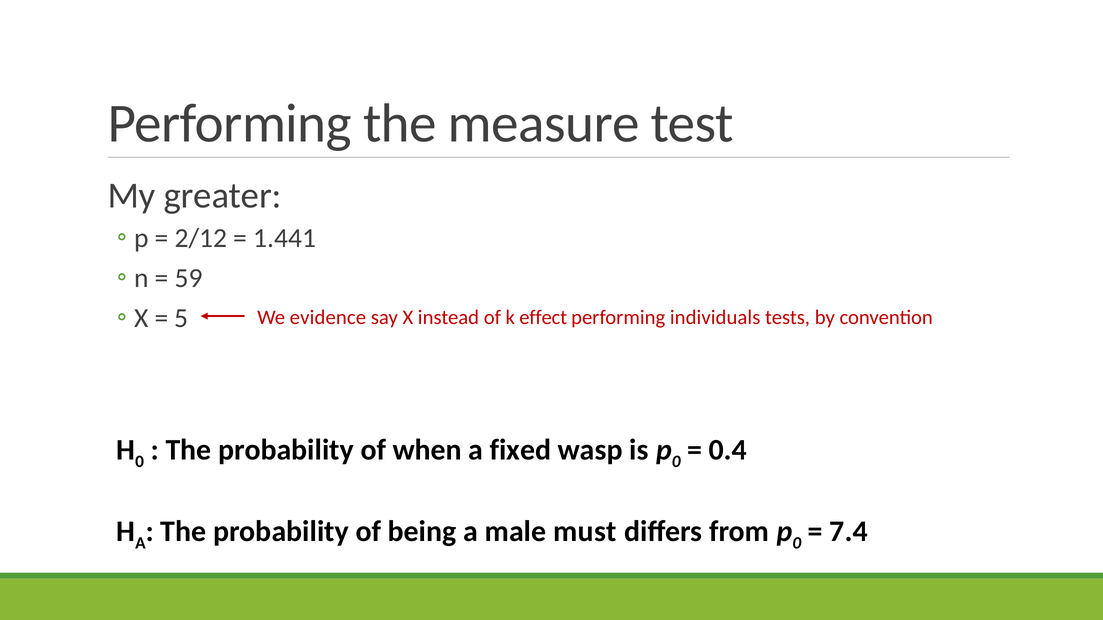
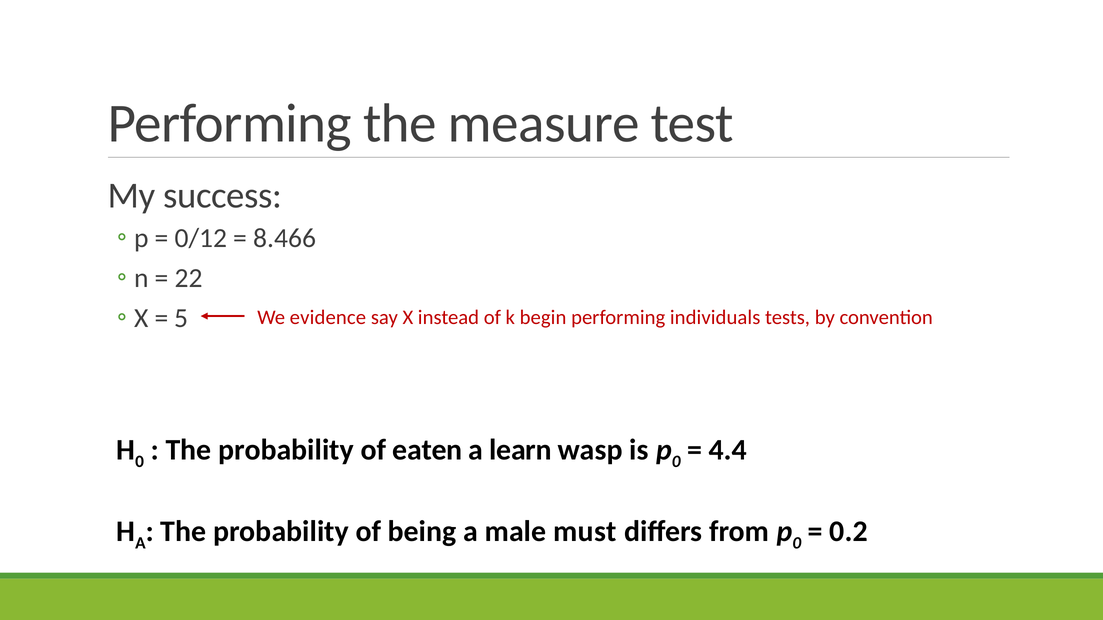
greater: greater -> success
2/12: 2/12 -> 0/12
1.441: 1.441 -> 8.466
59: 59 -> 22
effect: effect -> begin
when: when -> eaten
fixed: fixed -> learn
0.4: 0.4 -> 4.4
7.4: 7.4 -> 0.2
